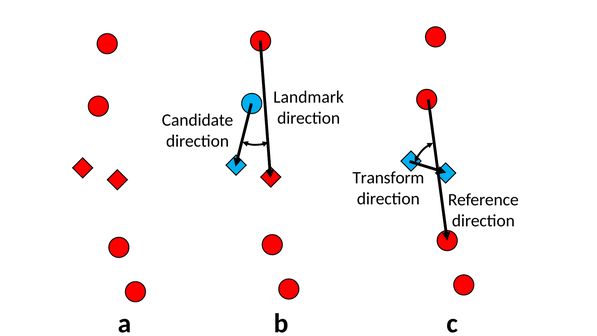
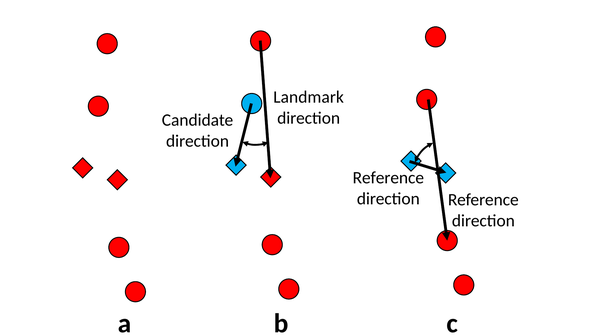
Transform at (388, 178): Transform -> Reference
